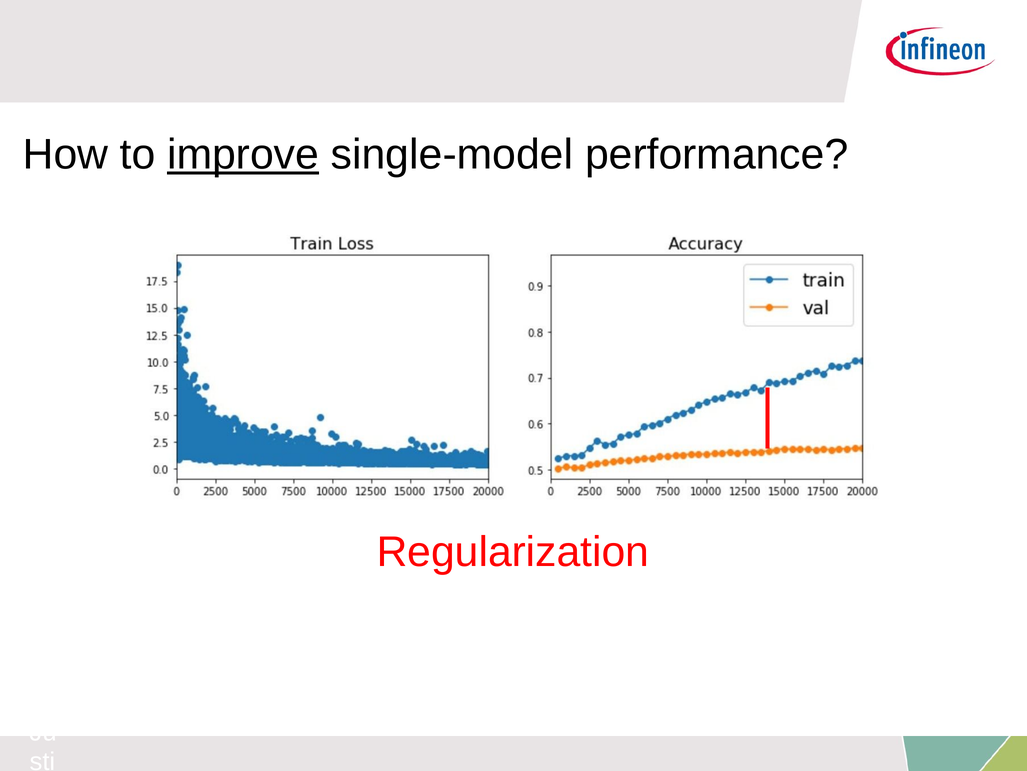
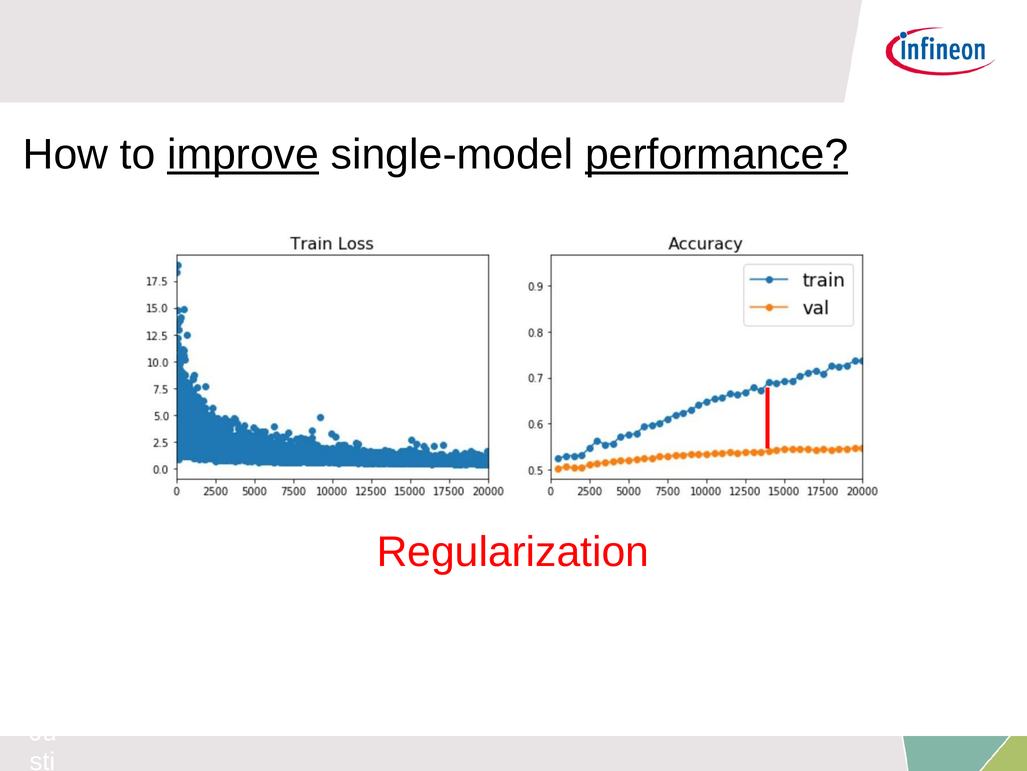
performance underline: none -> present
